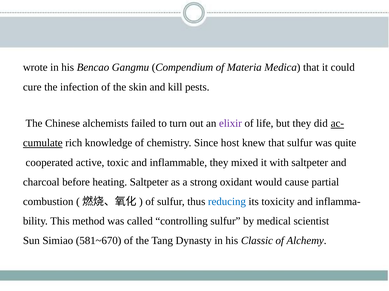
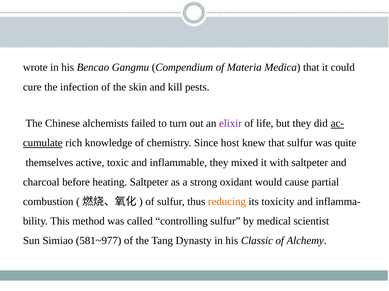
cooperated: cooperated -> themselves
reducing colour: blue -> orange
581~670: 581~670 -> 581~977
